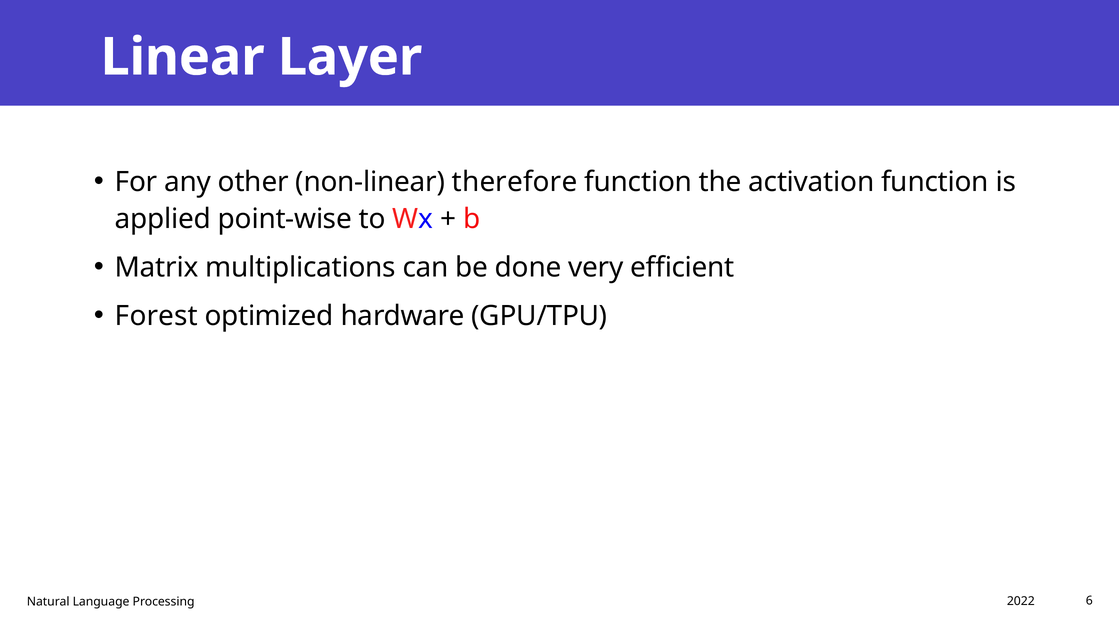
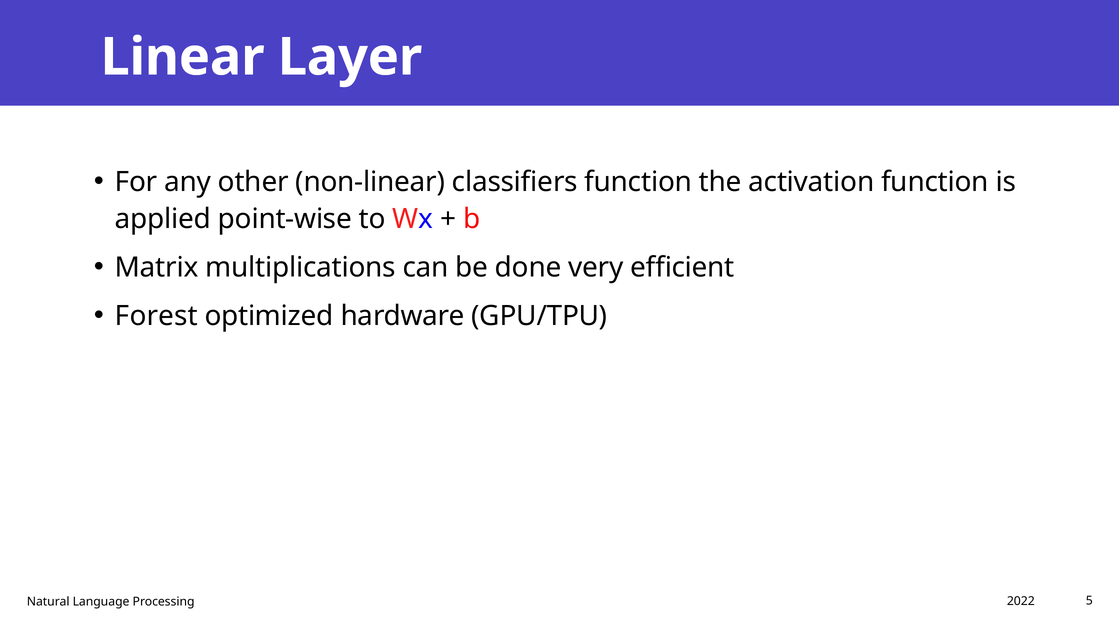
therefore: therefore -> classifiers
6: 6 -> 5
